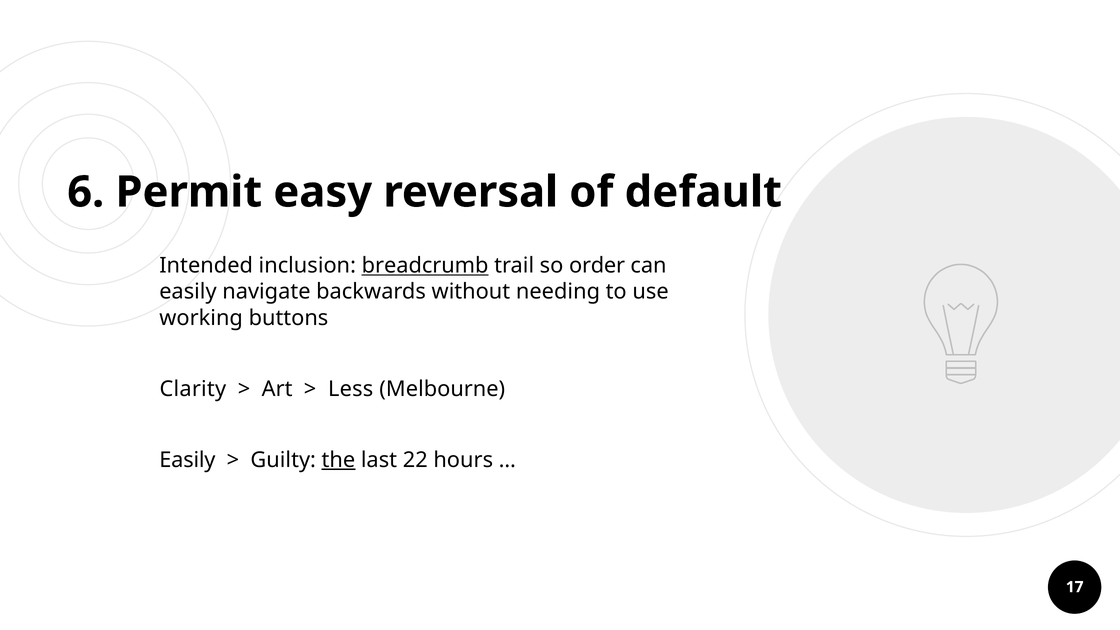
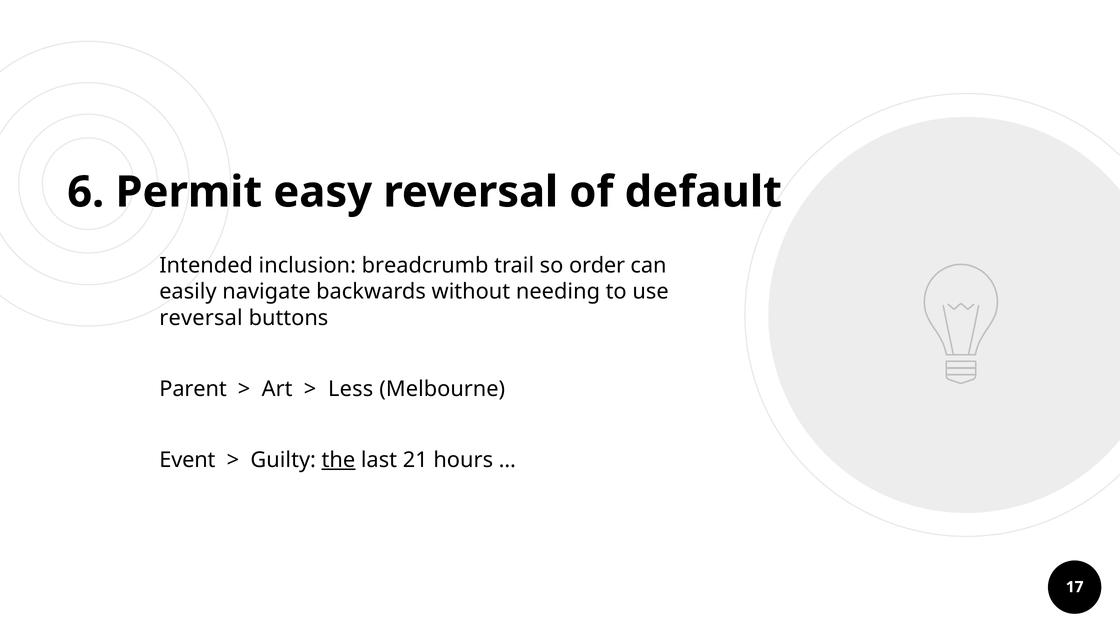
breadcrumb underline: present -> none
working at (201, 318): working -> reversal
Clarity: Clarity -> Parent
Easily at (187, 460): Easily -> Event
22: 22 -> 21
